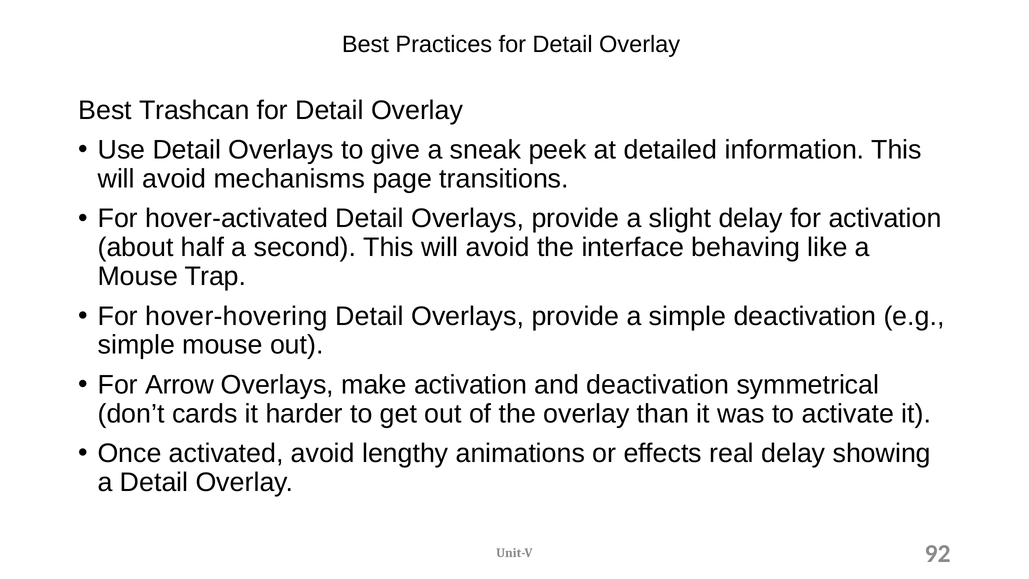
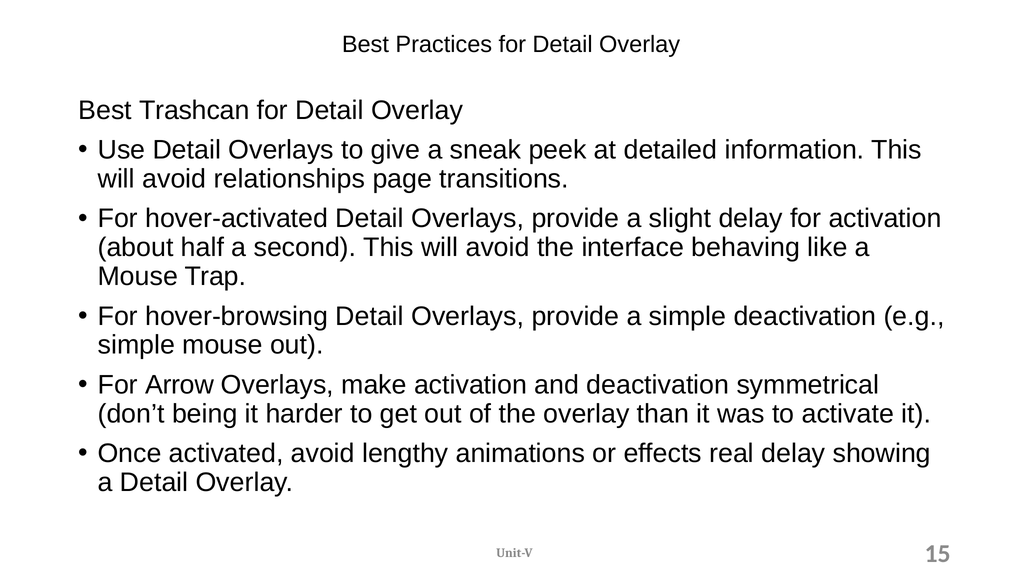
mechanisms: mechanisms -> relationships
hover-hovering: hover-hovering -> hover-browsing
cards: cards -> being
92: 92 -> 15
